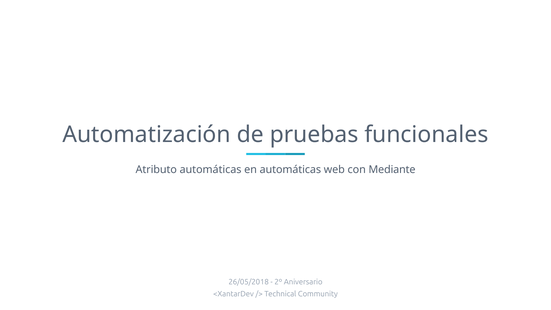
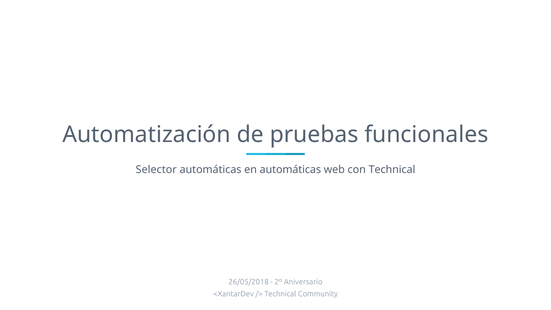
Atributo: Atributo -> Selector
con Mediante: Mediante -> Technical
